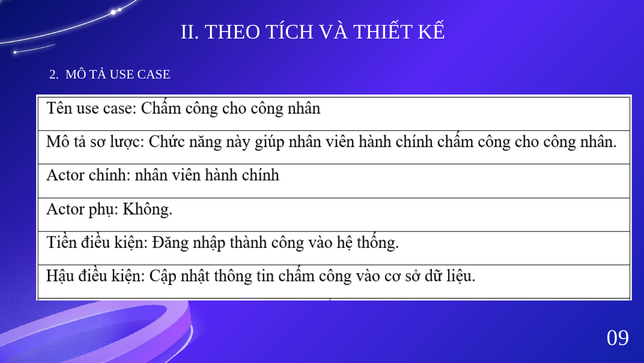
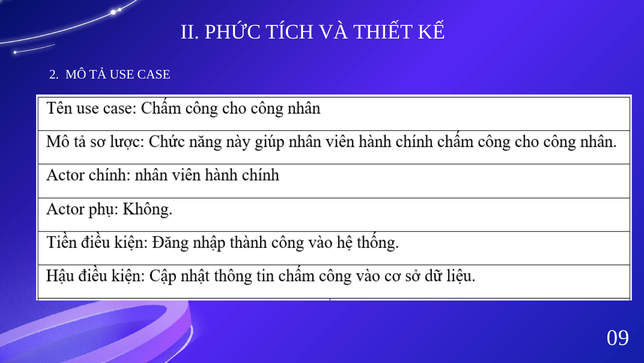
THEO: THEO -> PHỨC
